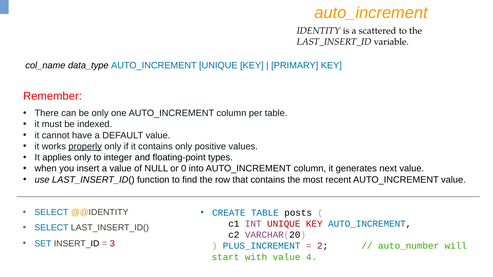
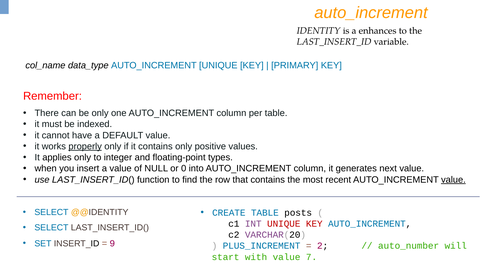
scattered: scattered -> enhances
value at (453, 180) underline: none -> present
3: 3 -> 9
4: 4 -> 7
